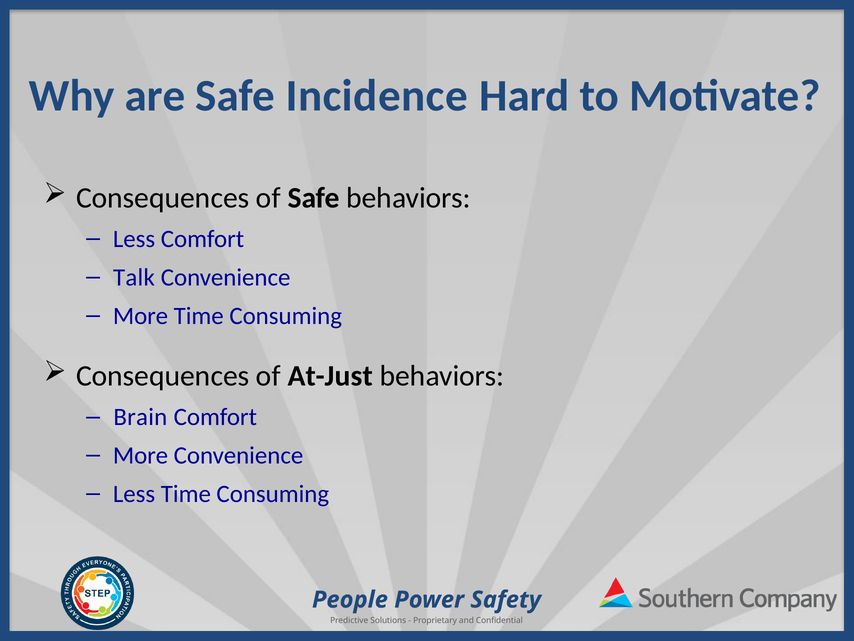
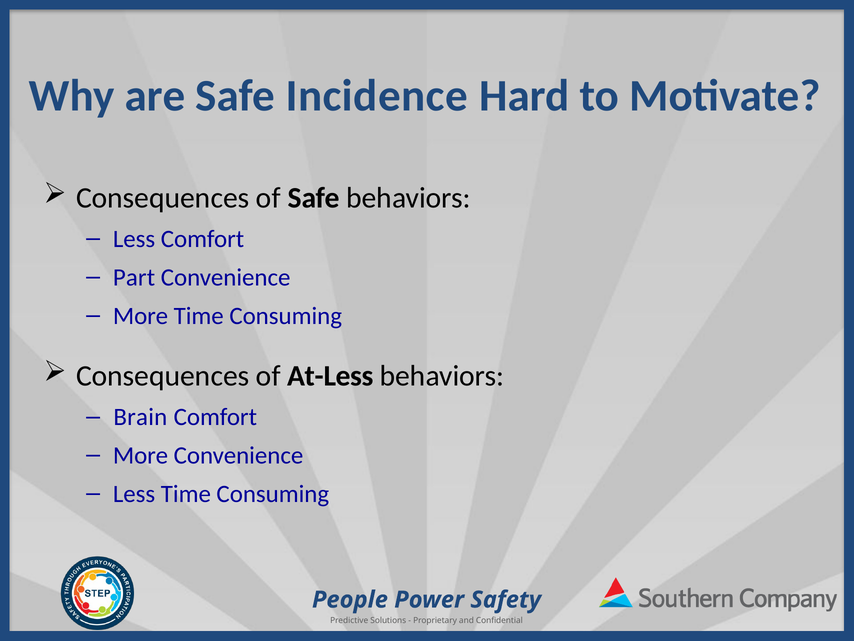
Talk: Talk -> Part
At-Just: At-Just -> At-Less
